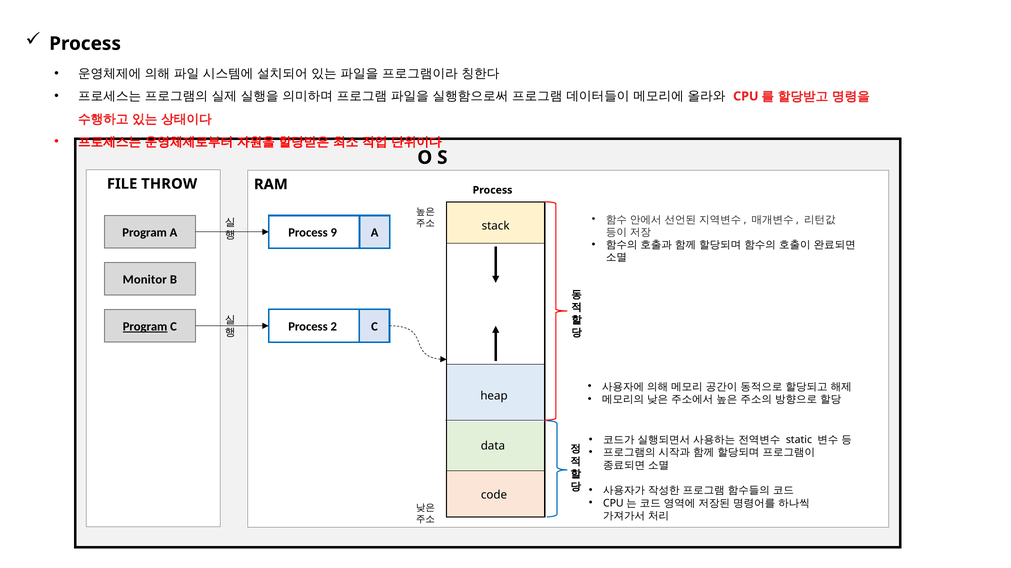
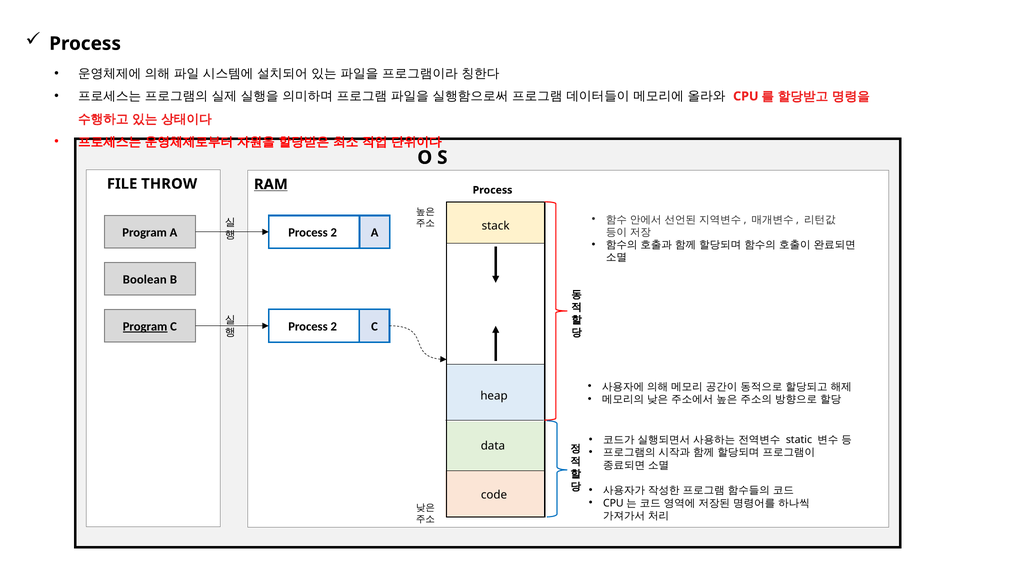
RAM underline: none -> present
9 at (334, 233): 9 -> 2
Monitor: Monitor -> Boolean
